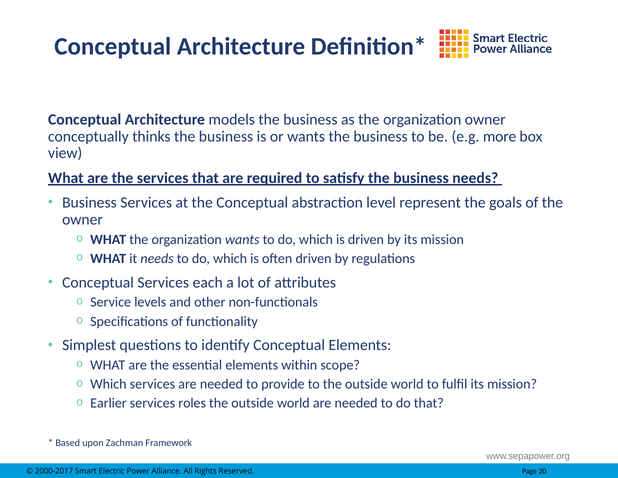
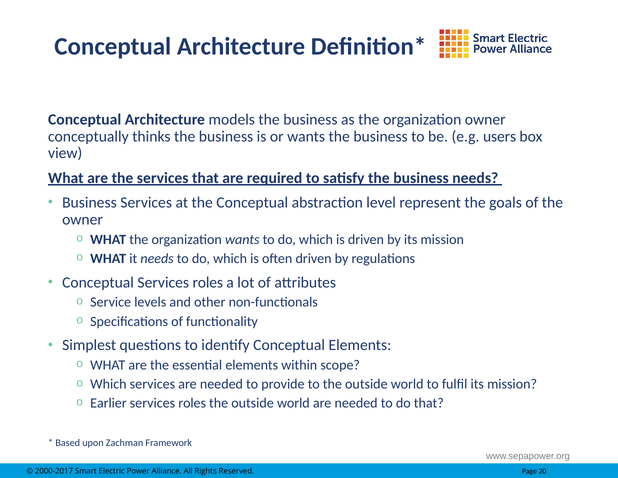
more: more -> users
Conceptual Services each: each -> roles
